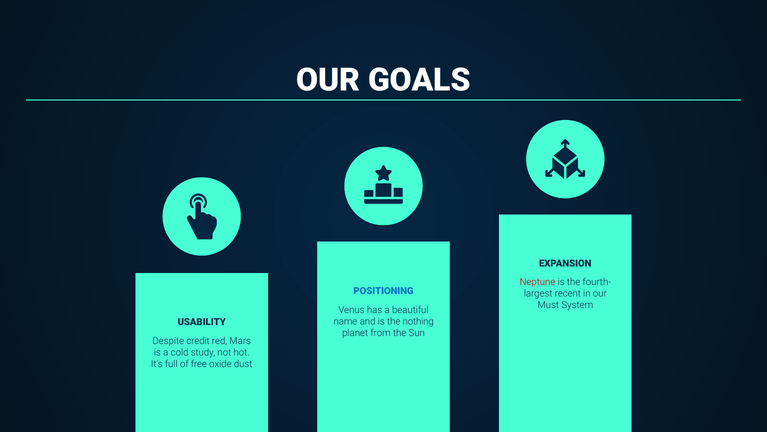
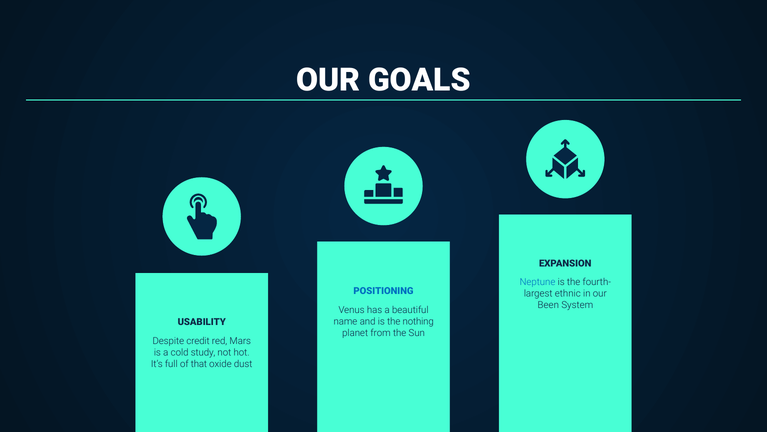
Neptune colour: red -> blue
recent: recent -> ethnic
Must: Must -> Been
free: free -> that
